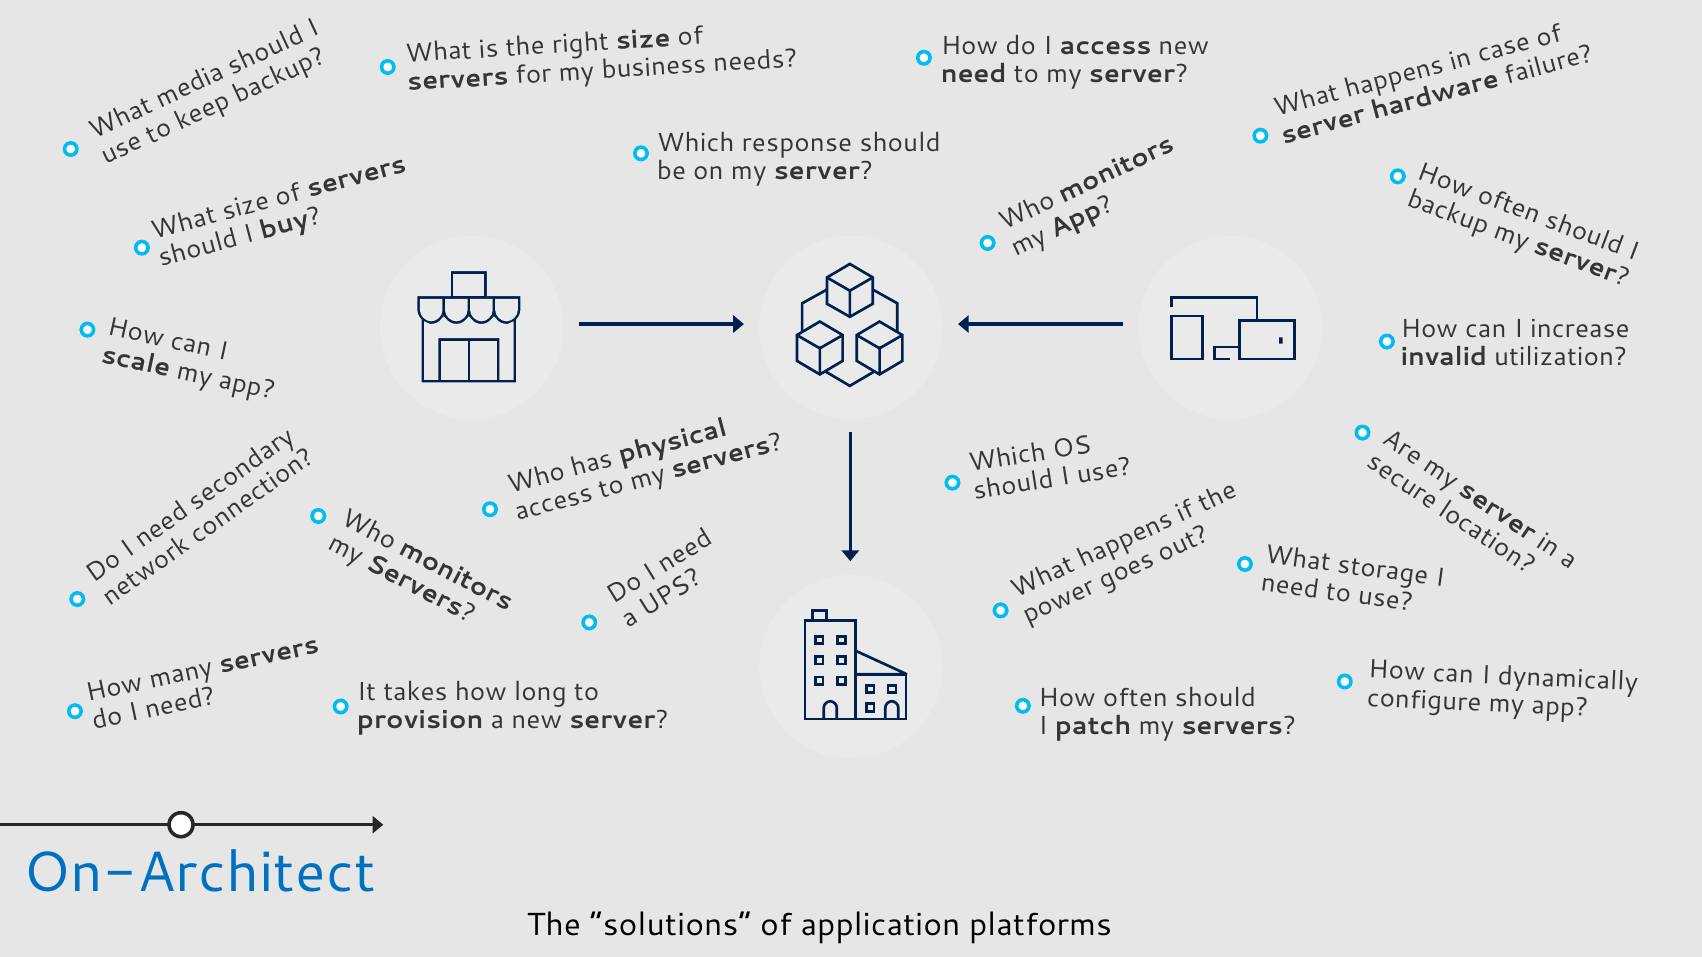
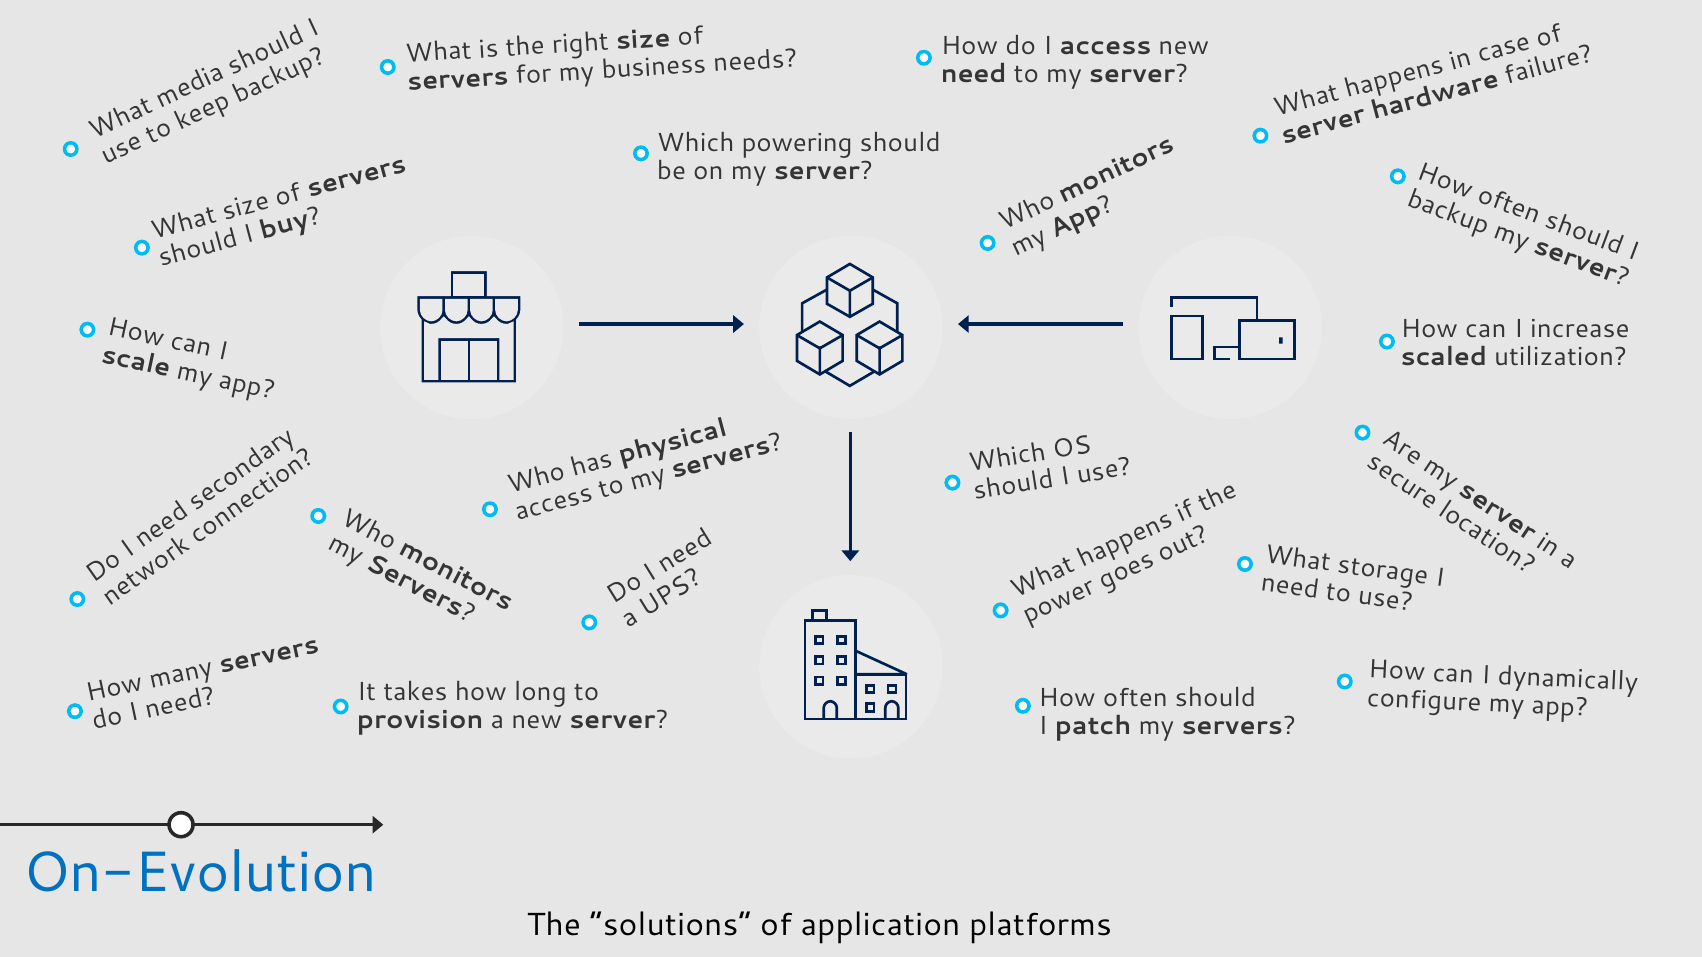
response: response -> powering
invalid: invalid -> scaled
On-Architect: On-Architect -> On-Evolution
